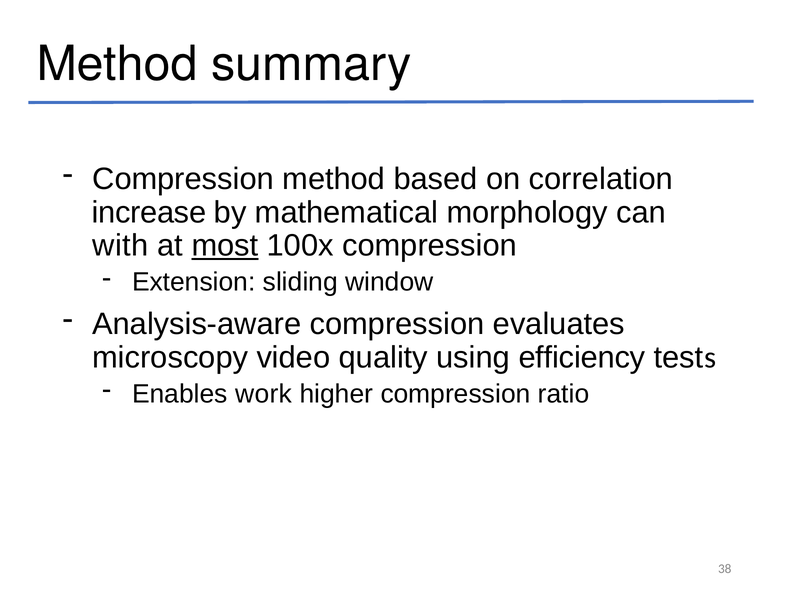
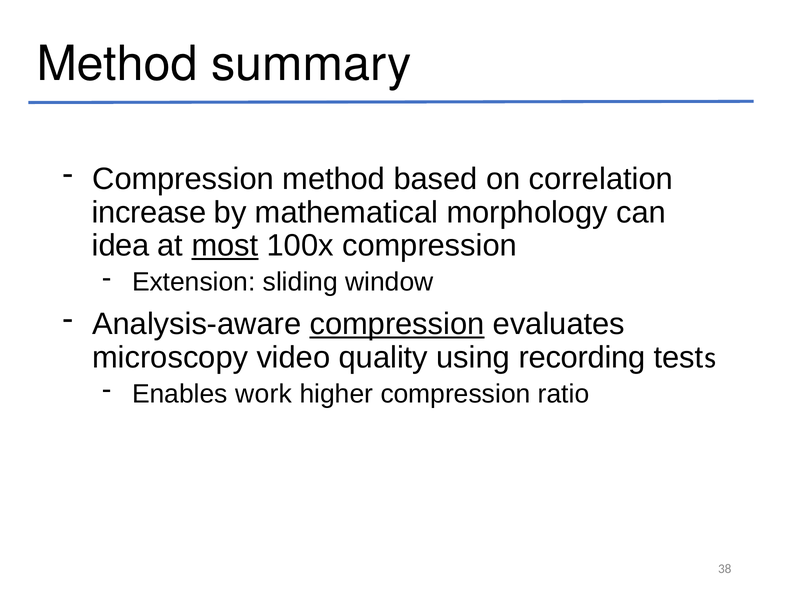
with: with -> idea
compression at (397, 324) underline: none -> present
efficiency: efficiency -> recording
